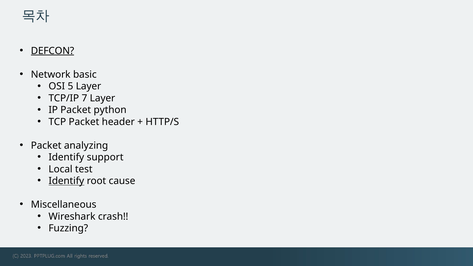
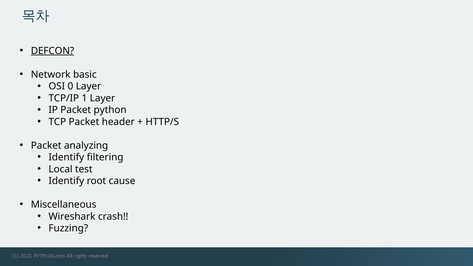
OSI 5: 5 -> 0
7: 7 -> 1
support: support -> filtering
Identify at (66, 181) underline: present -> none
